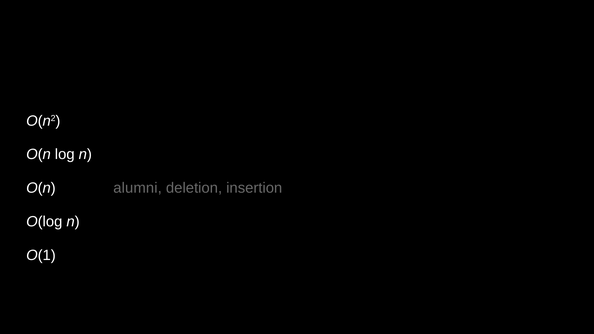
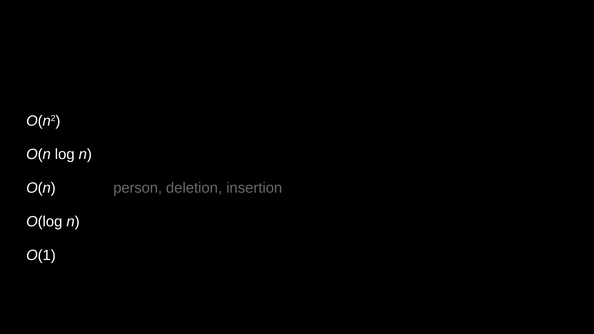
alumni: alumni -> person
